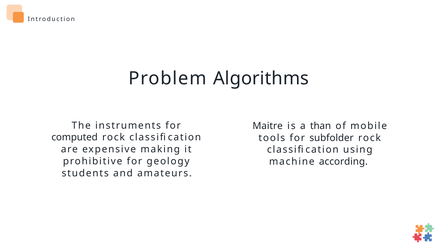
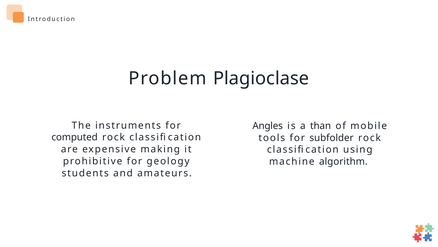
Algorithms: Algorithms -> Plagioclase
Maitre: Maitre -> Angles
according: according -> algorithm
